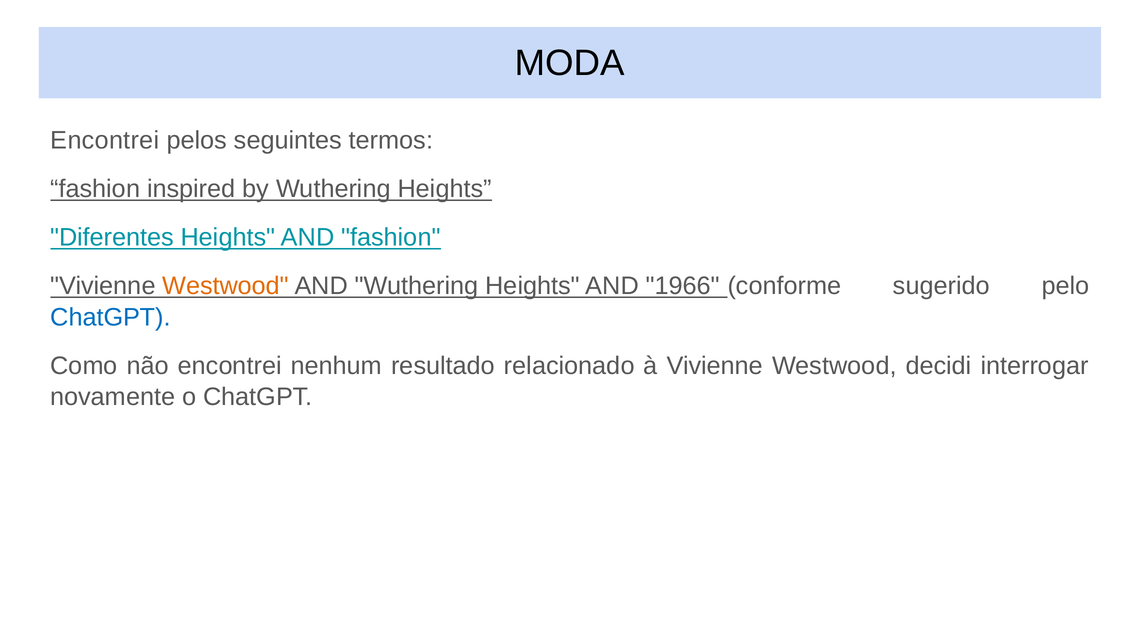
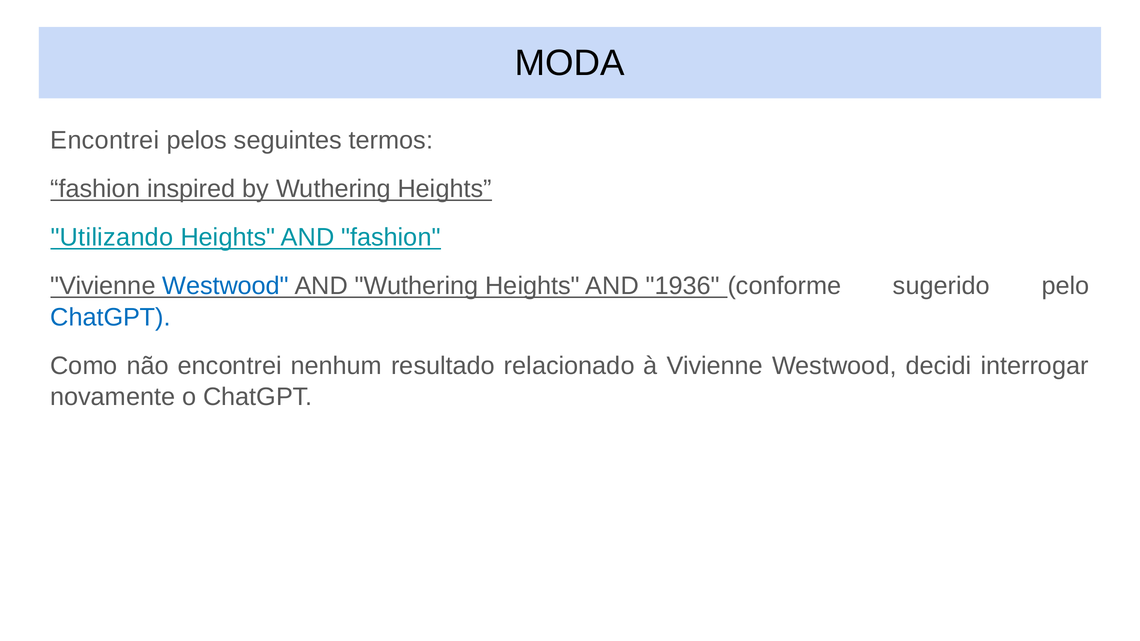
Diferentes: Diferentes -> Utilizando
Westwood at (226, 286) colour: orange -> blue
1966: 1966 -> 1936
